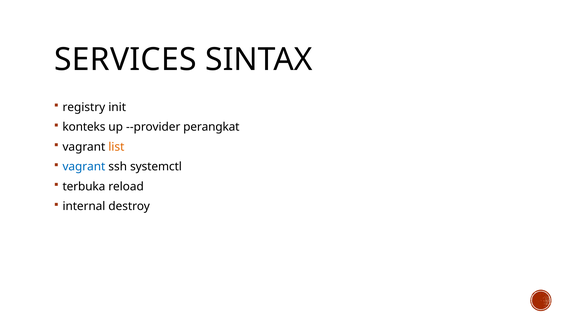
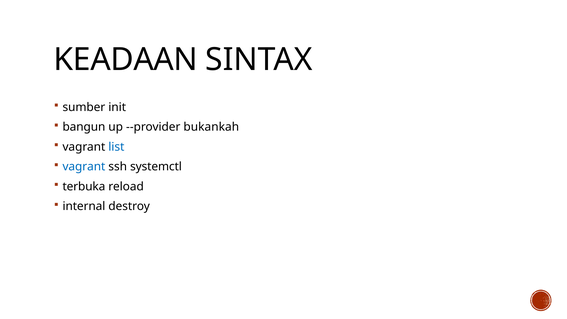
SERVICES: SERVICES -> KEADAAN
registry: registry -> sumber
konteks: konteks -> bangun
perangkat: perangkat -> bukankah
list colour: orange -> blue
